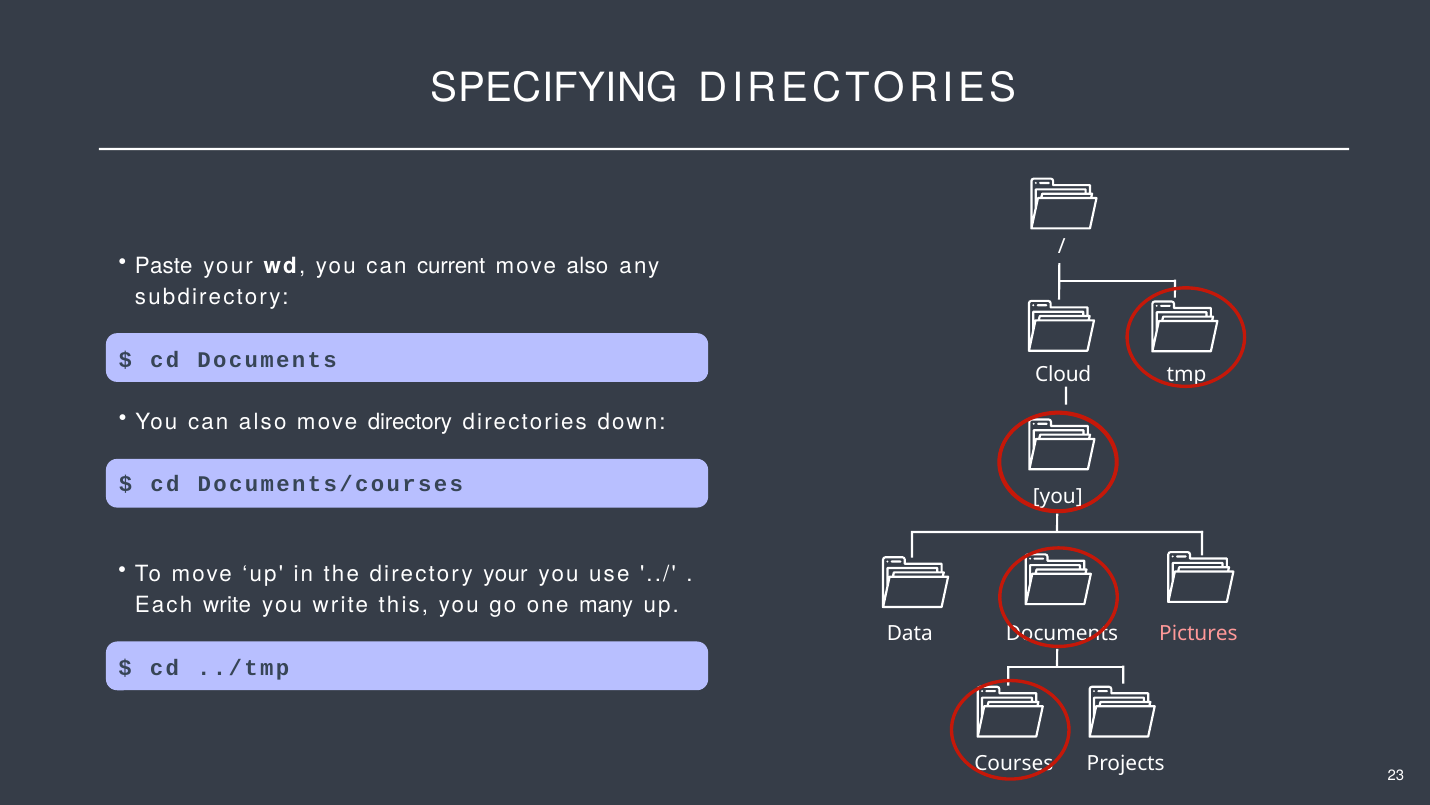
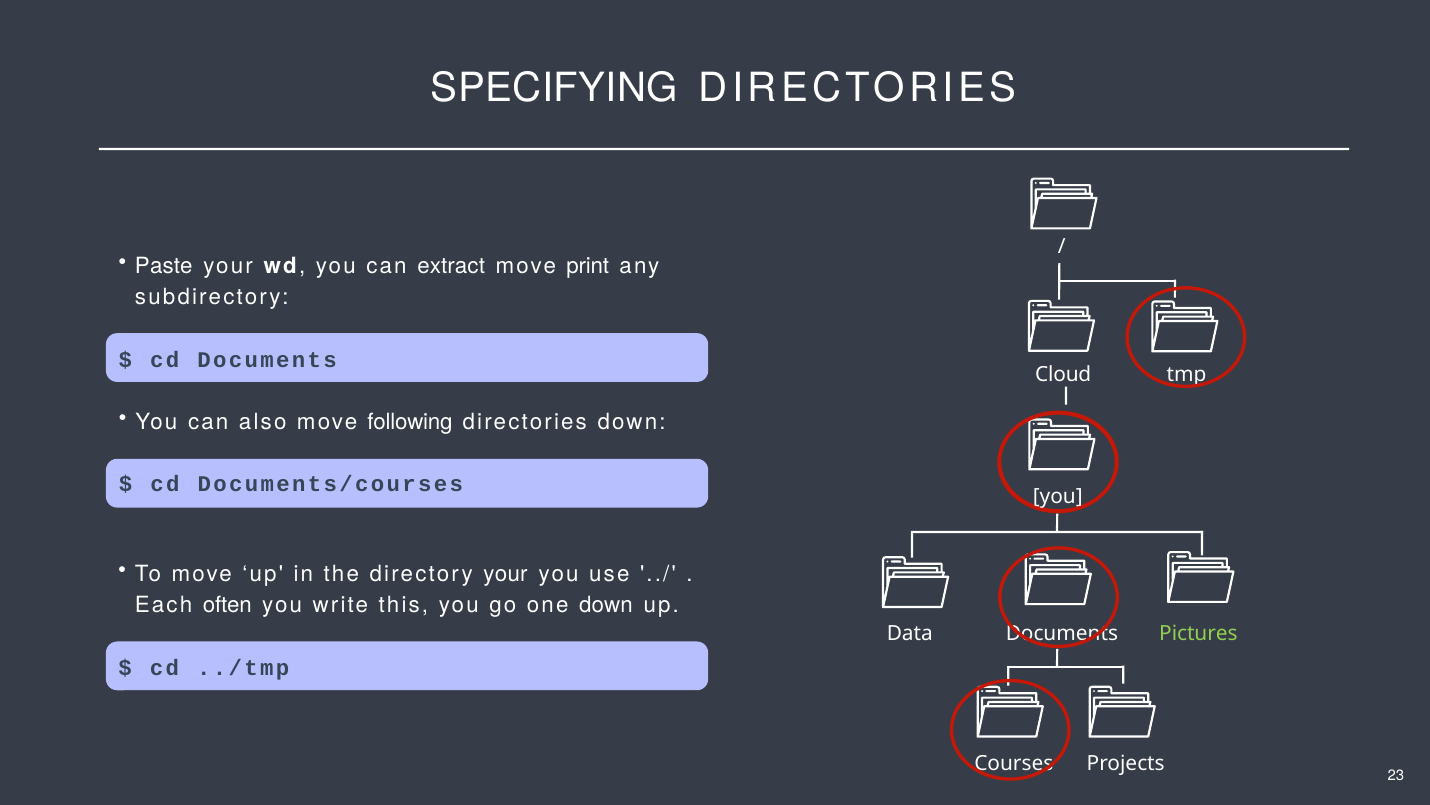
current: current -> extract
move also: also -> print
move directory: directory -> following
Each write: write -> often
one many: many -> down
Pictures colour: pink -> light green
